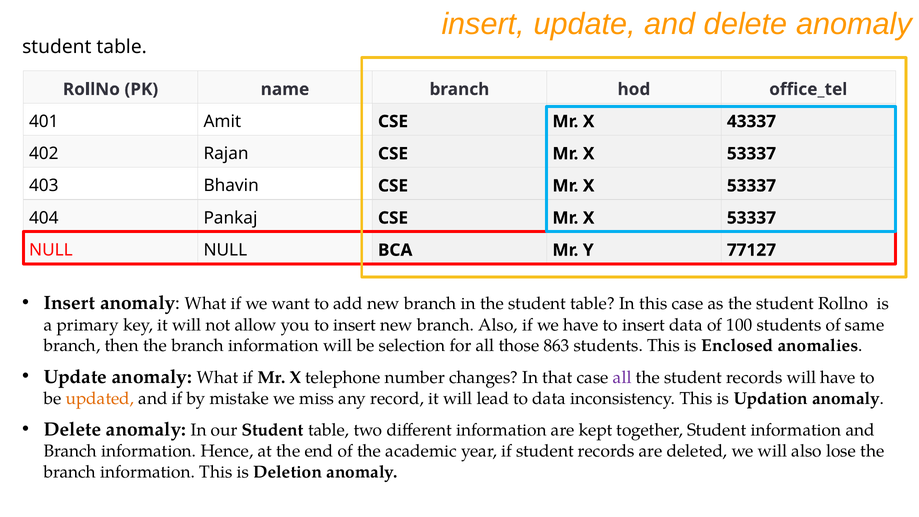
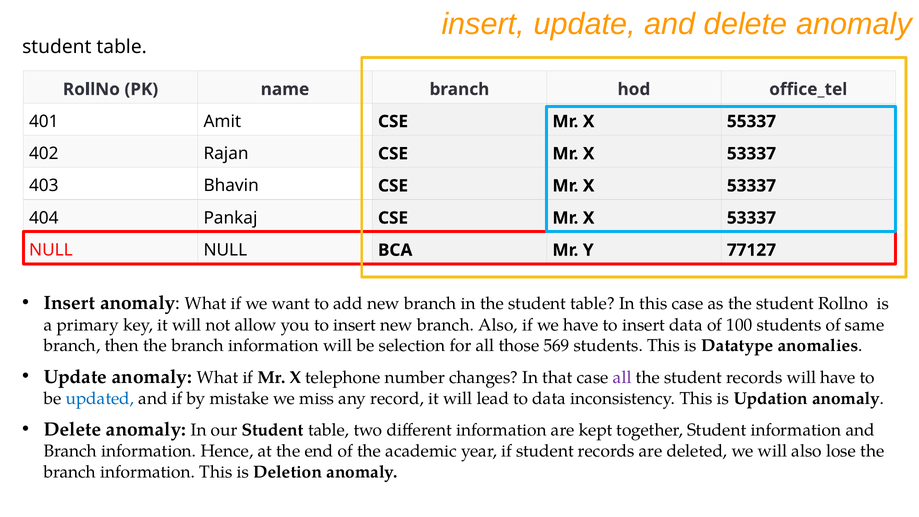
43337: 43337 -> 55337
863: 863 -> 569
Enclosed: Enclosed -> Datatype
updated colour: orange -> blue
